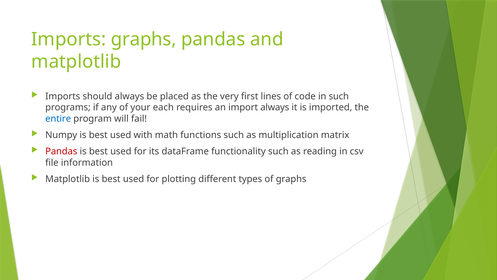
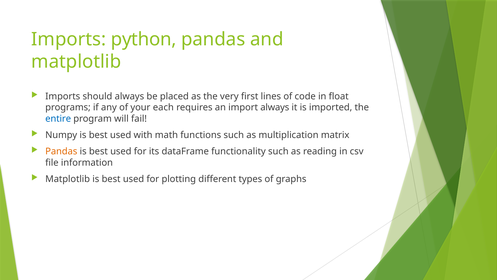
Imports graphs: graphs -> python
in such: such -> float
Pandas at (61, 151) colour: red -> orange
